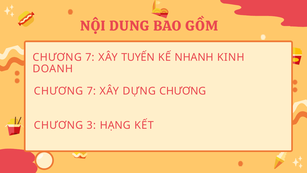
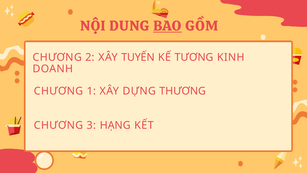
BAO underline: none -> present
7 at (90, 57): 7 -> 2
NHANH: NHANH -> TƯƠNG
7 at (91, 91): 7 -> 1
DỰNG CHƯƠNG: CHƯƠNG -> THƯƠNG
